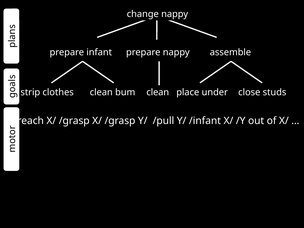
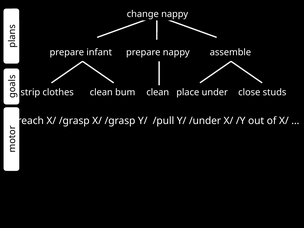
/infant: /infant -> /under
